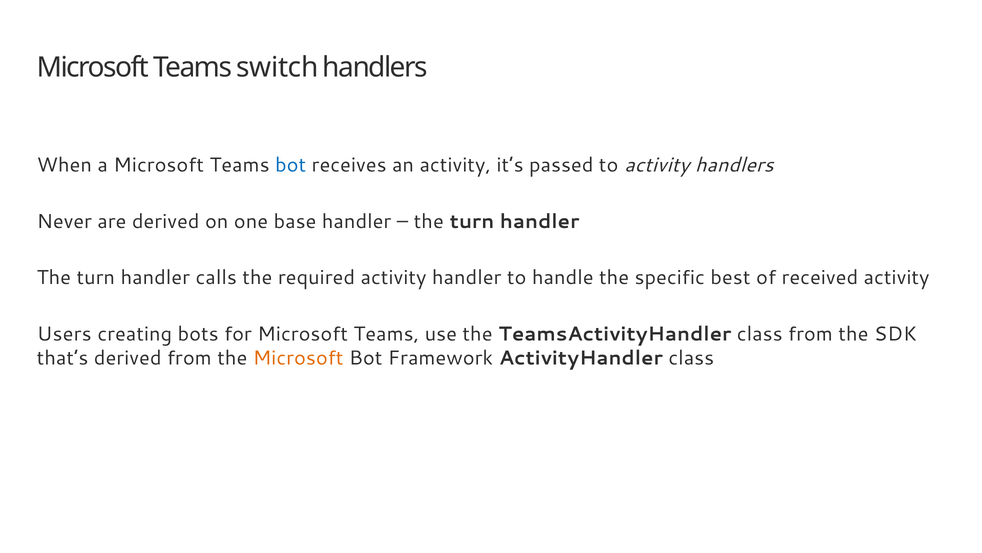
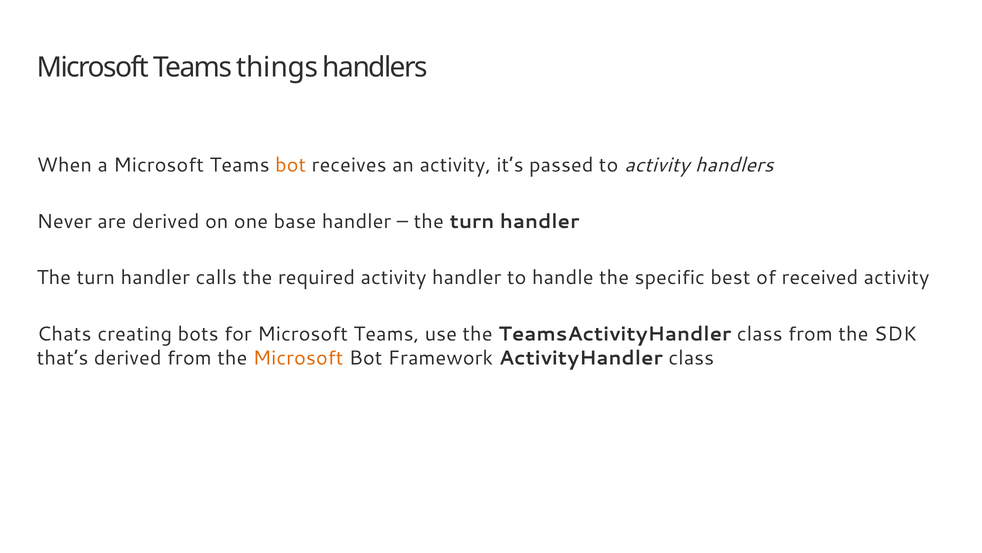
switch: switch -> things
bot at (291, 165) colour: blue -> orange
Users: Users -> Chats
